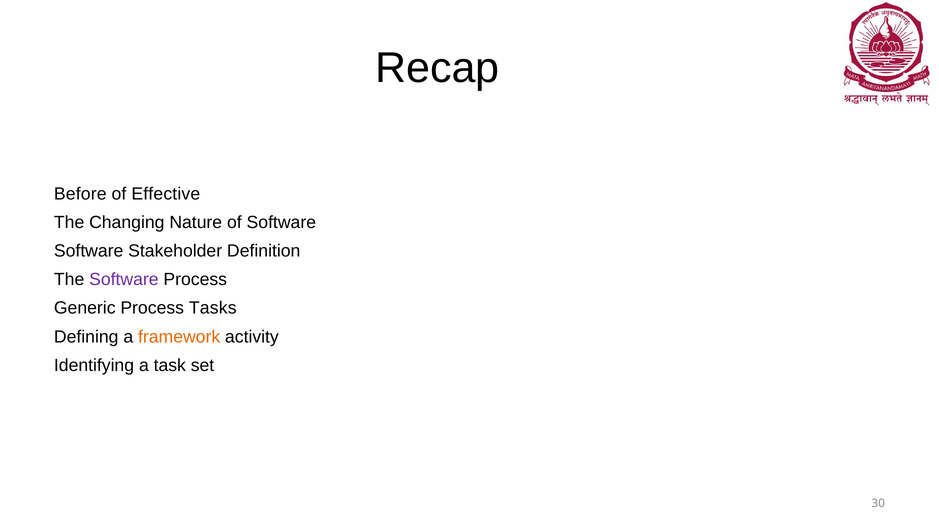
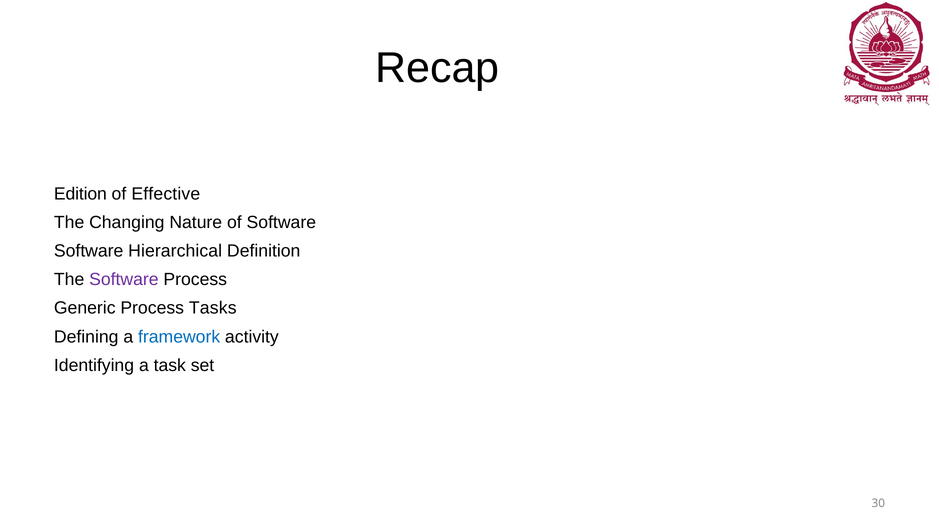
Before: Before -> Edition
Stakeholder: Stakeholder -> Hierarchical
framework colour: orange -> blue
